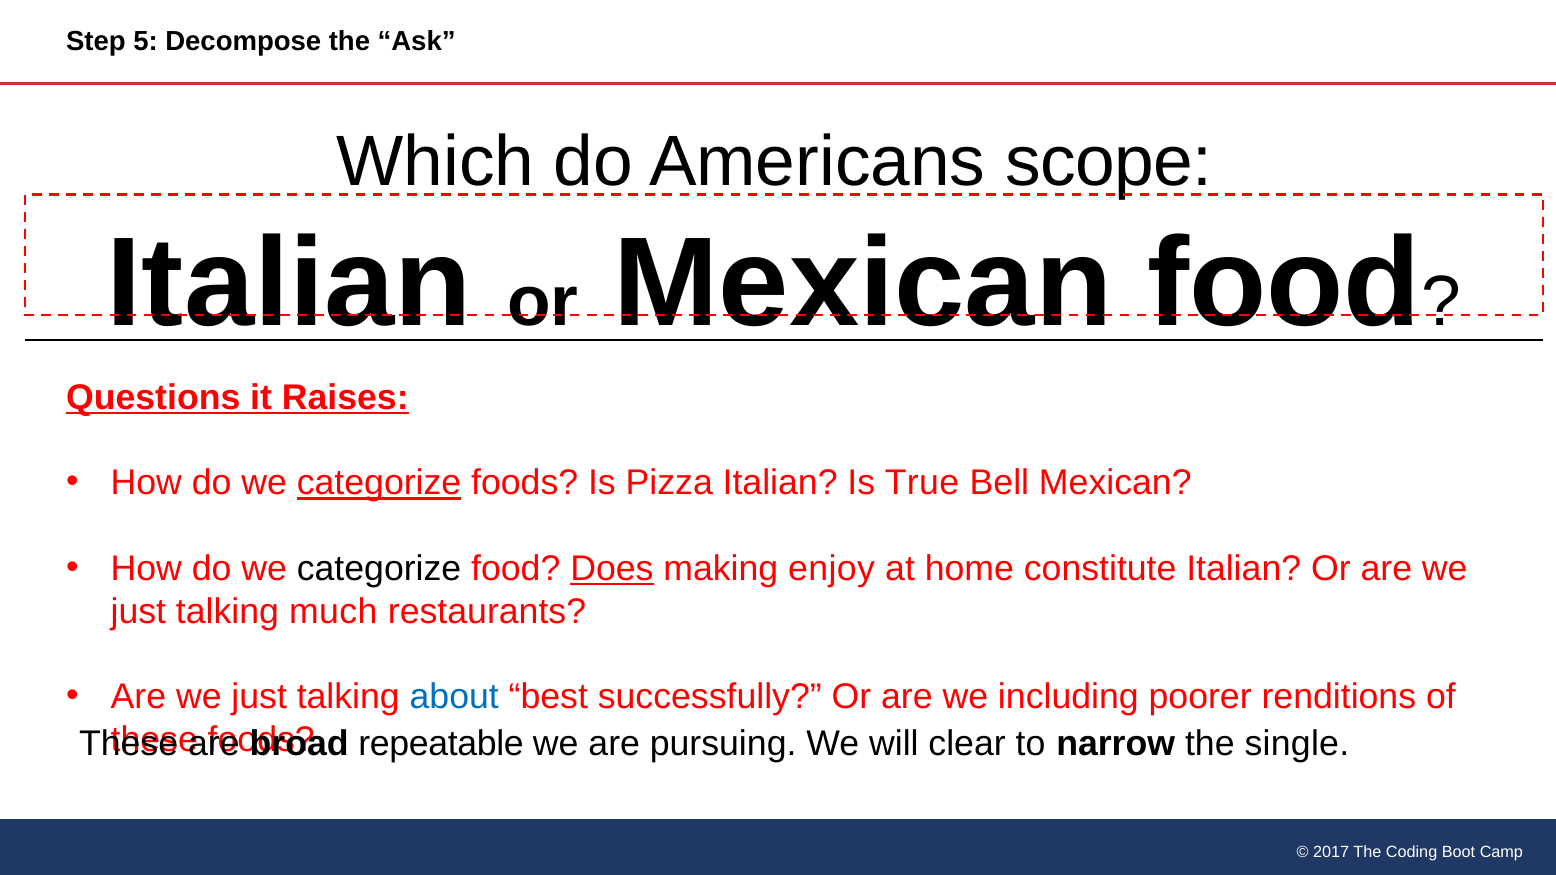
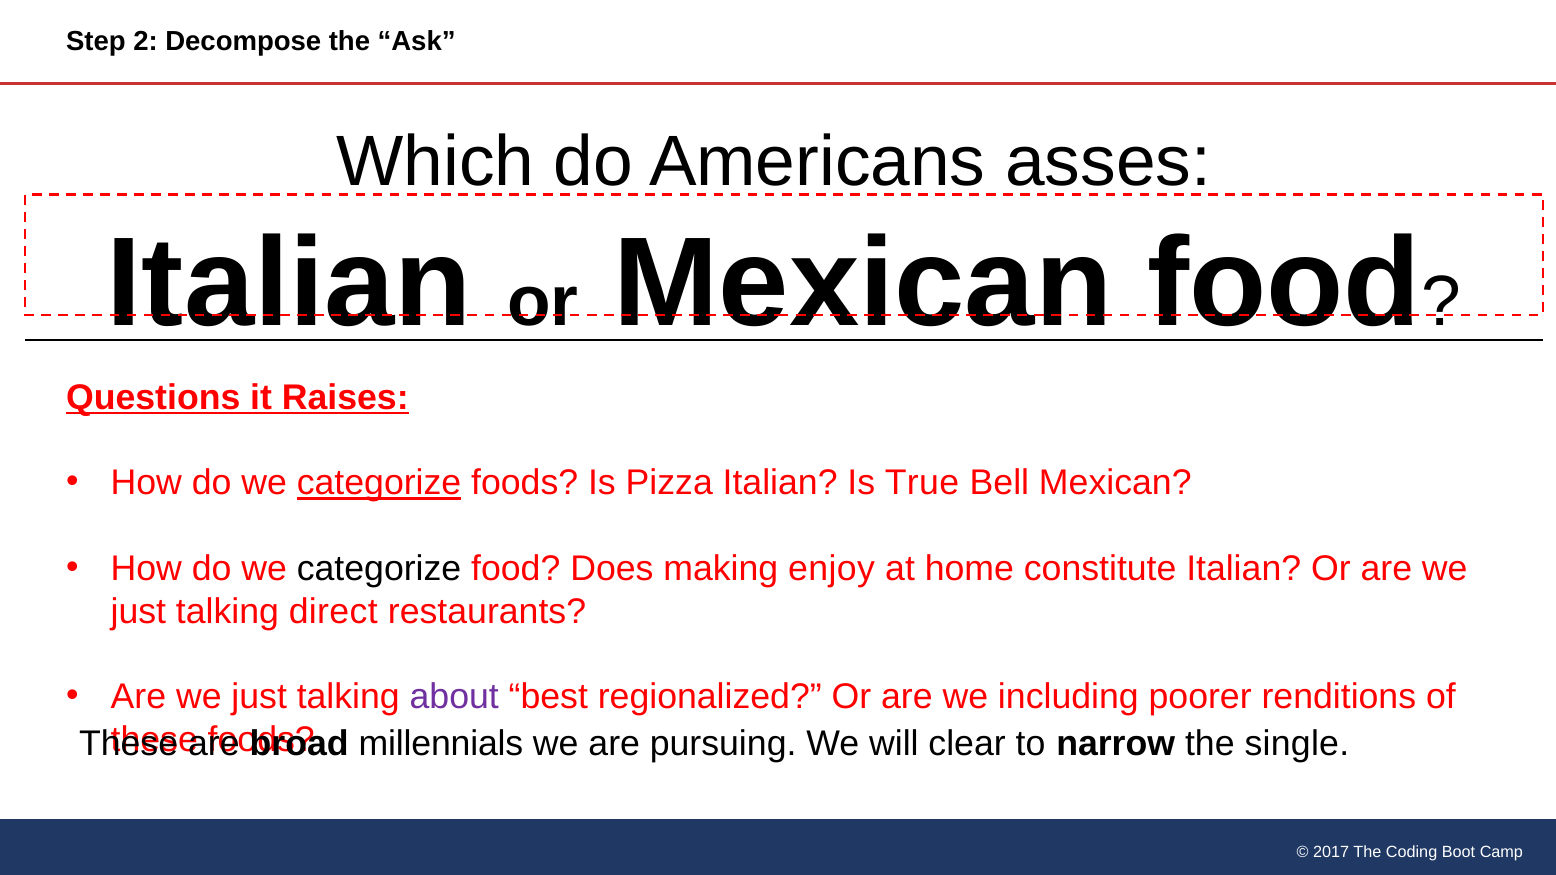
5: 5 -> 2
scope: scope -> asses
Does underline: present -> none
much: much -> direct
about colour: blue -> purple
successfully: successfully -> regionalized
repeatable: repeatable -> millennials
